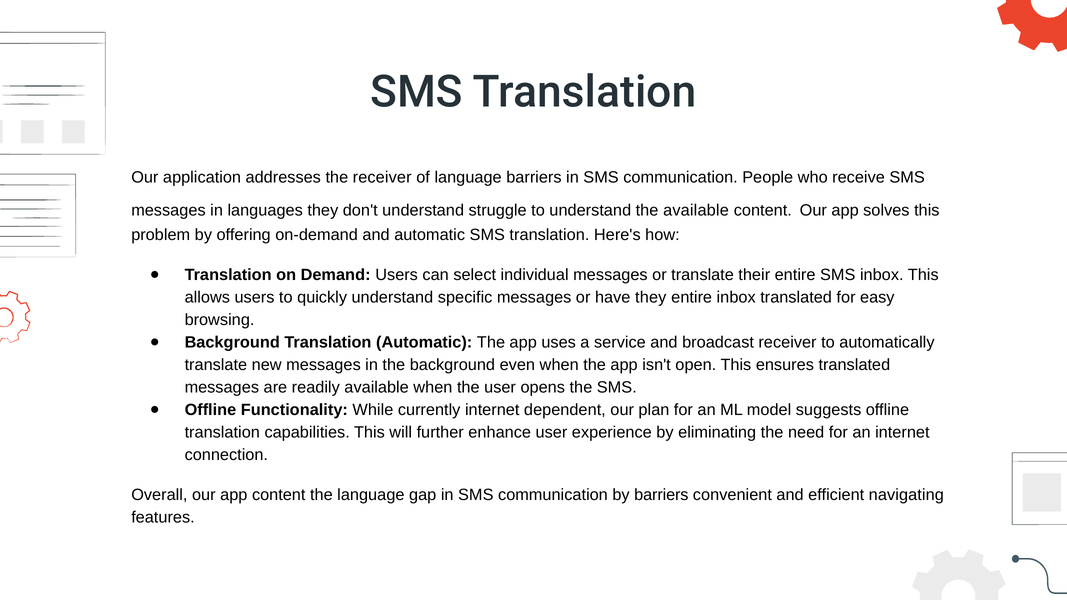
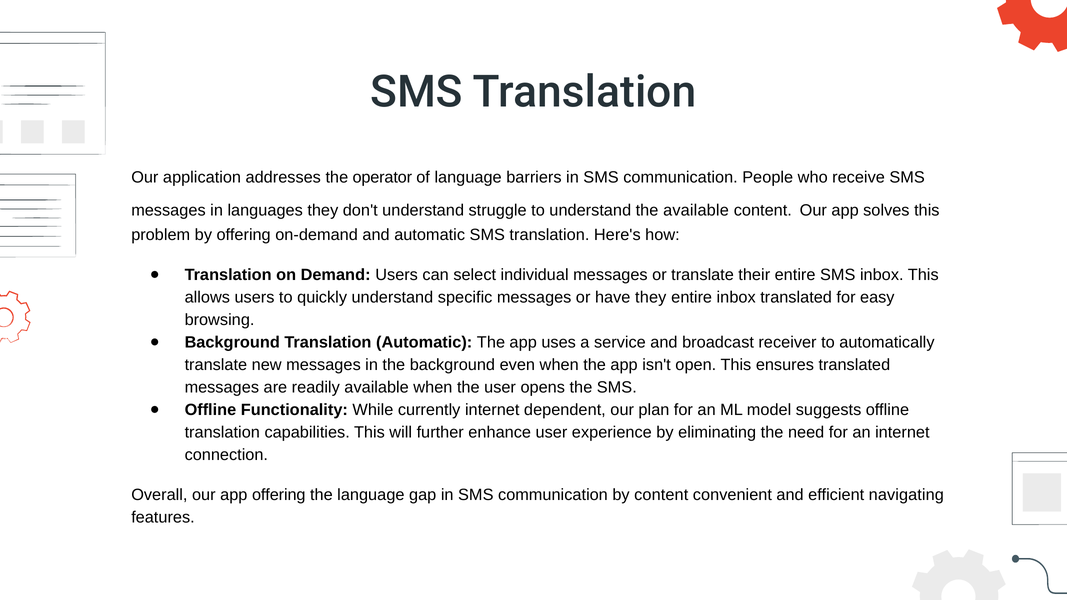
the receiver: receiver -> operator
app content: content -> offering
by barriers: barriers -> content
